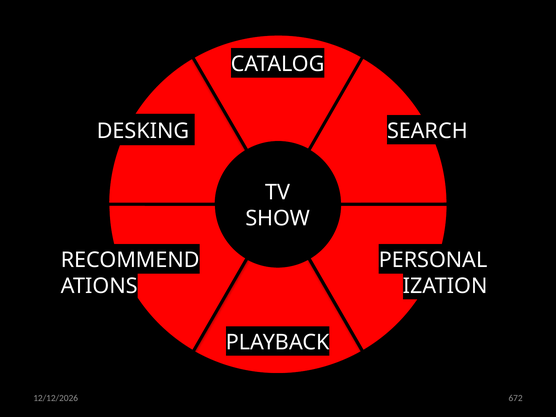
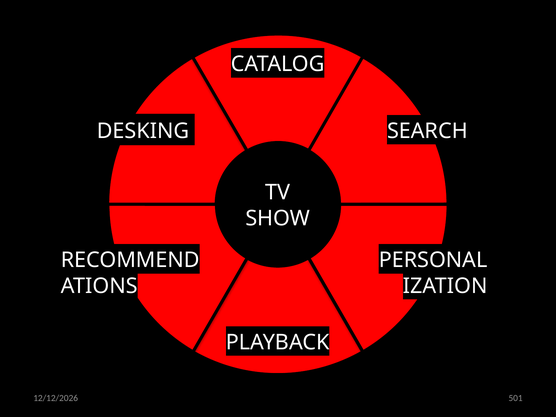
672: 672 -> 501
